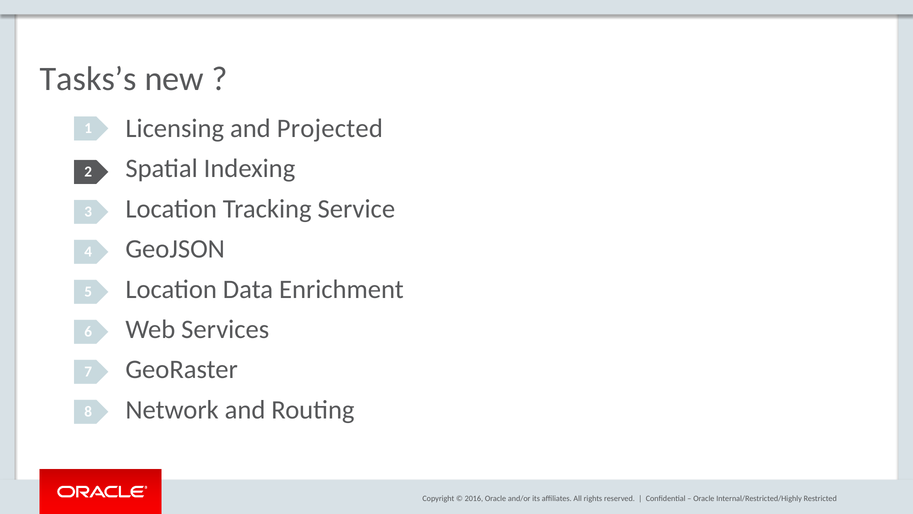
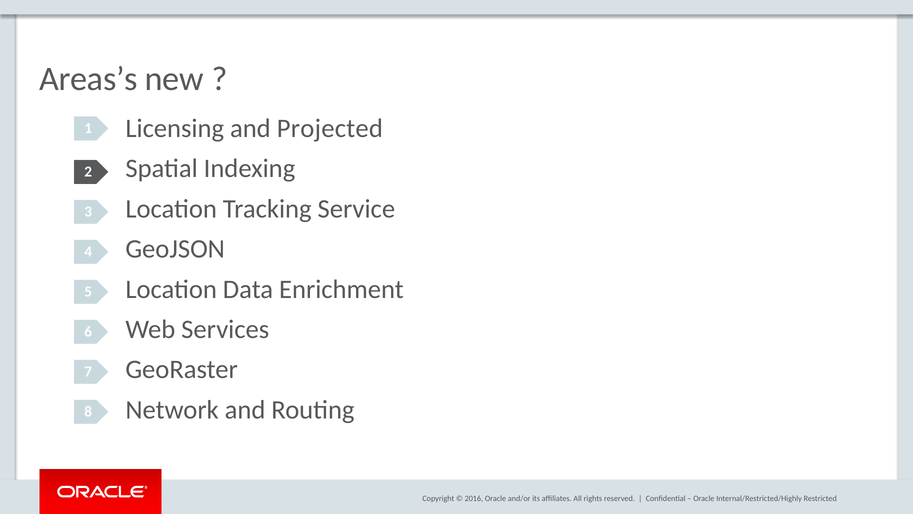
Tasks’s: Tasks’s -> Areas’s
